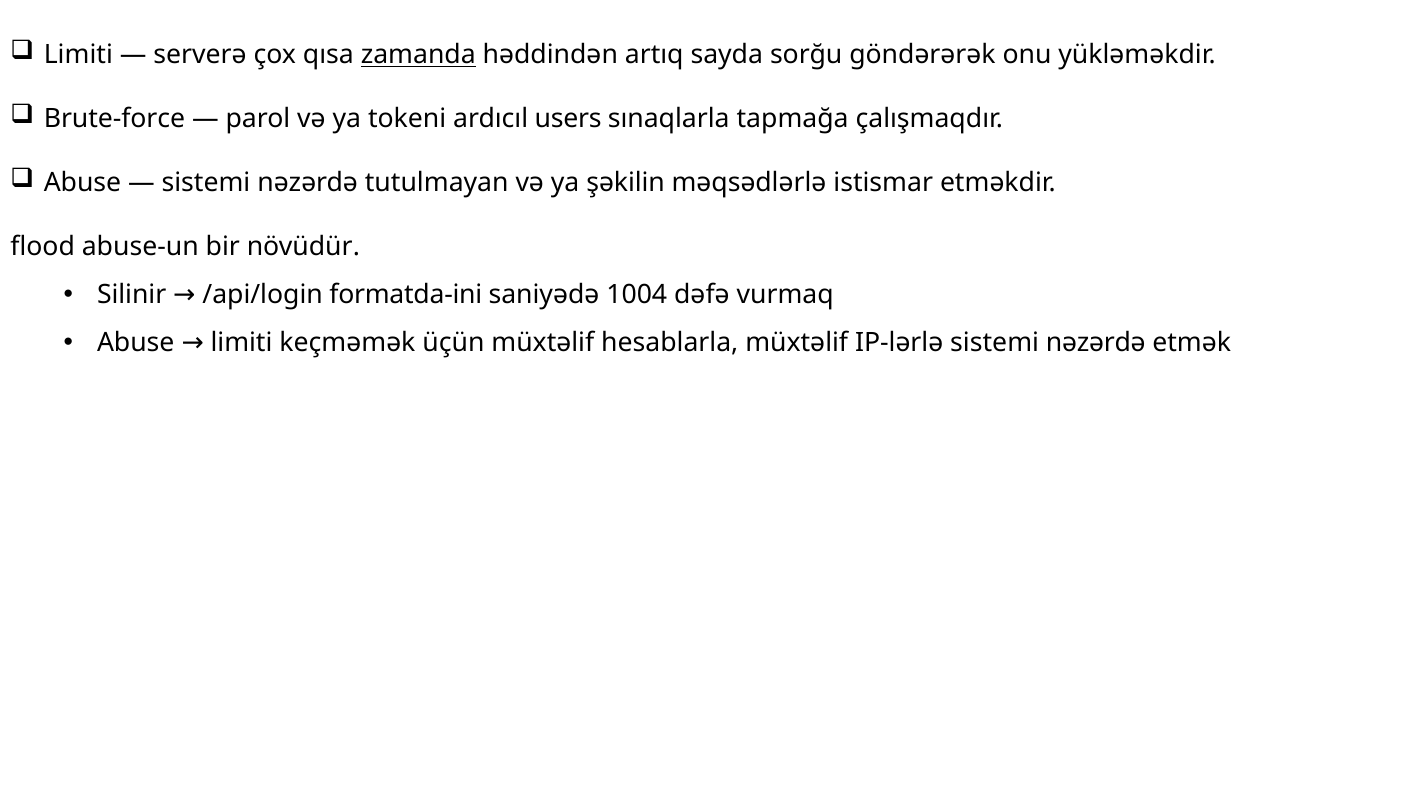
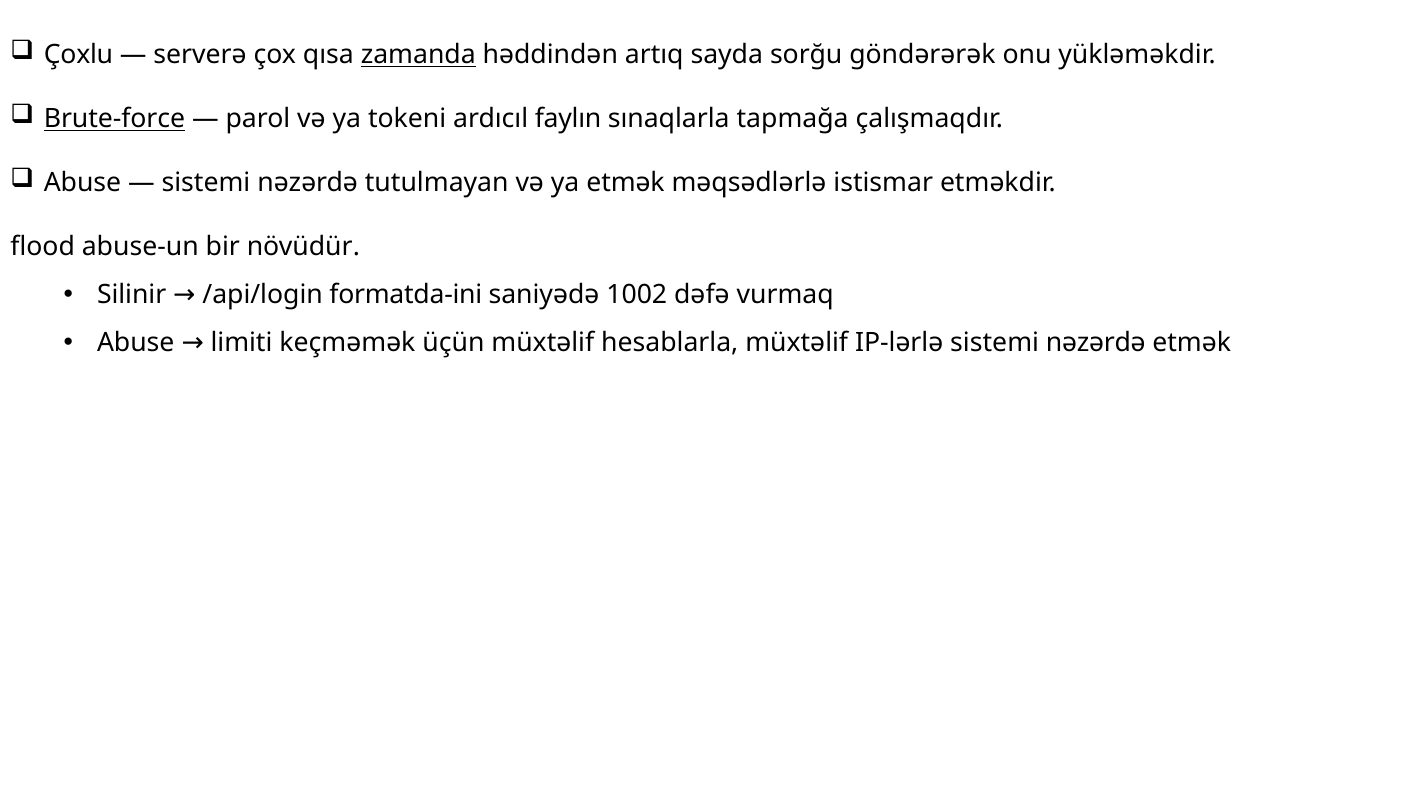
Limiti at (78, 55): Limiti -> Çoxlu
Brute-force underline: none -> present
users: users -> faylın
ya şəkilin: şəkilin -> etmək
1004: 1004 -> 1002
